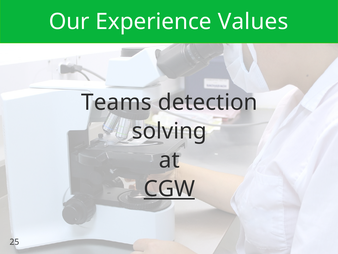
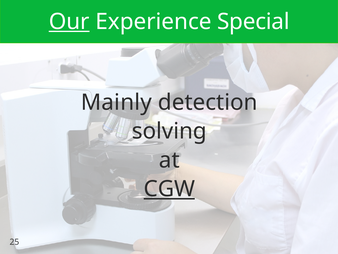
Our underline: none -> present
Values: Values -> Special
Teams: Teams -> Mainly
